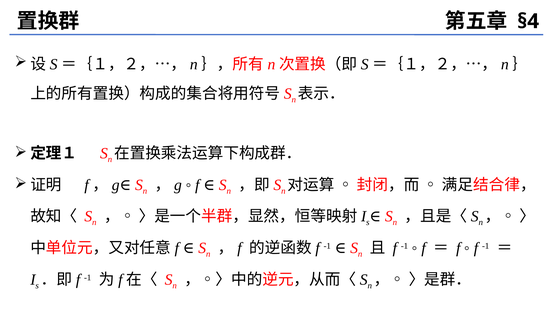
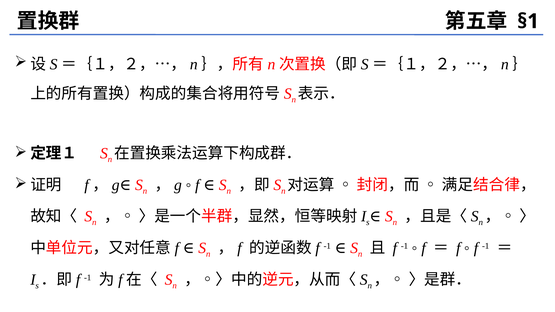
§4: §4 -> §1
